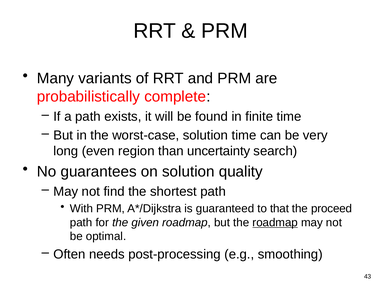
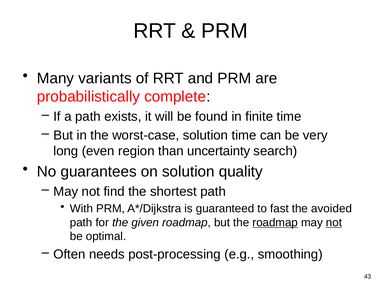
that: that -> fast
proceed: proceed -> avoided
not at (334, 222) underline: none -> present
